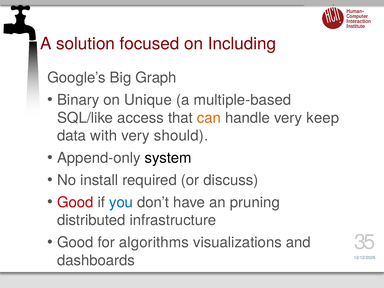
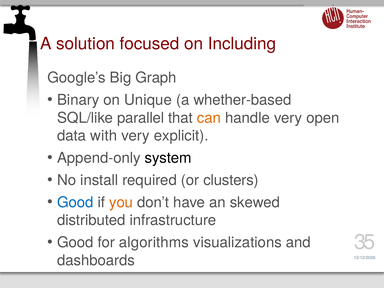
multiple-based: multiple-based -> whether-based
access: access -> parallel
keep: keep -> open
should: should -> explicit
discuss: discuss -> clusters
Good at (75, 202) colour: red -> blue
you colour: blue -> orange
pruning: pruning -> skewed
